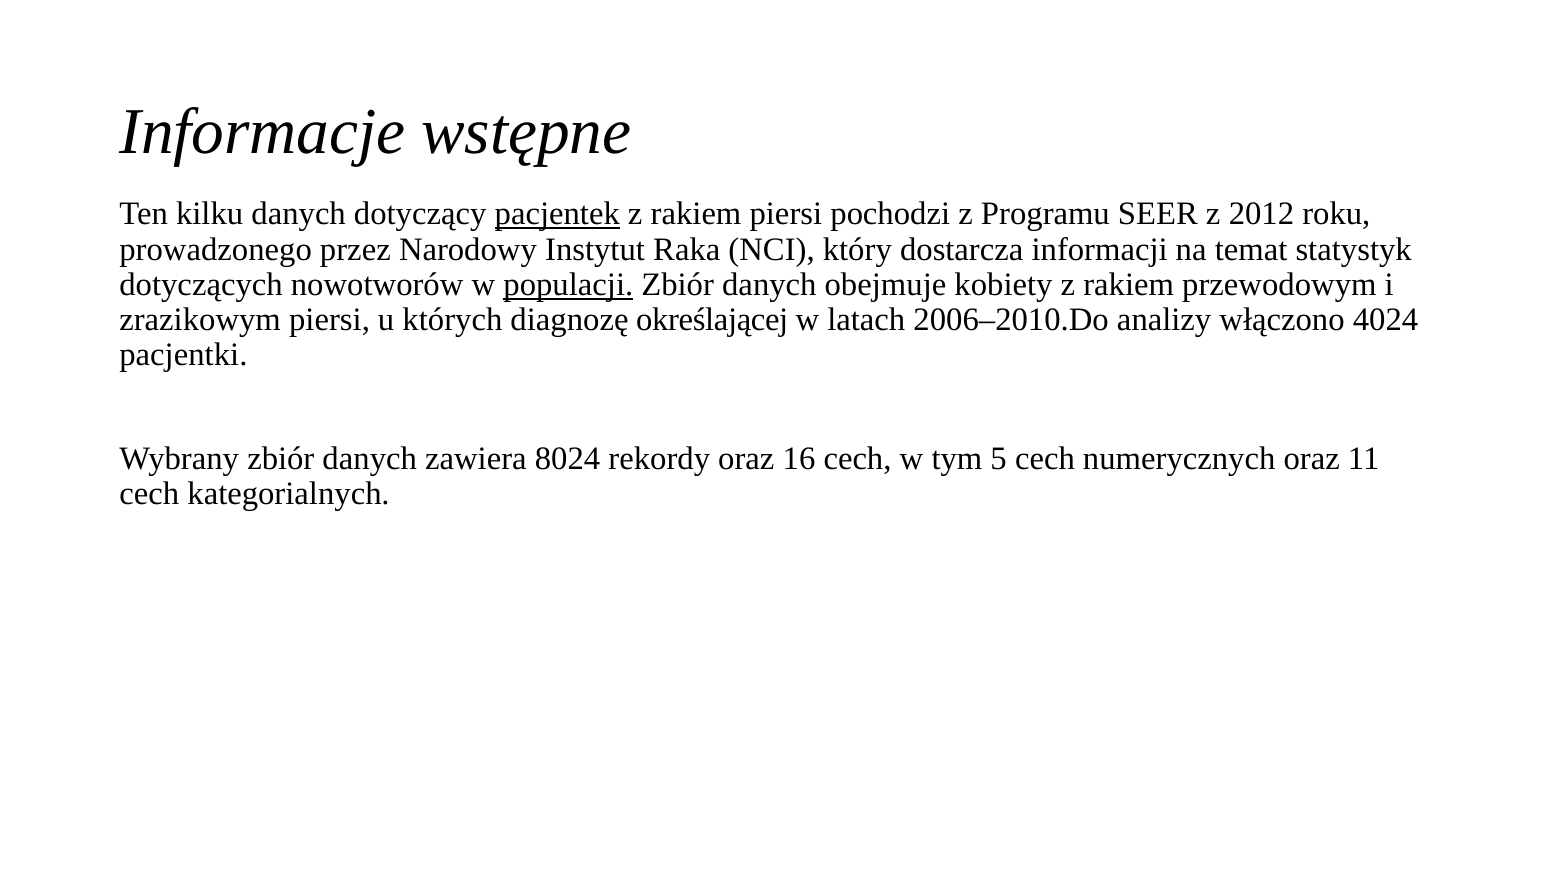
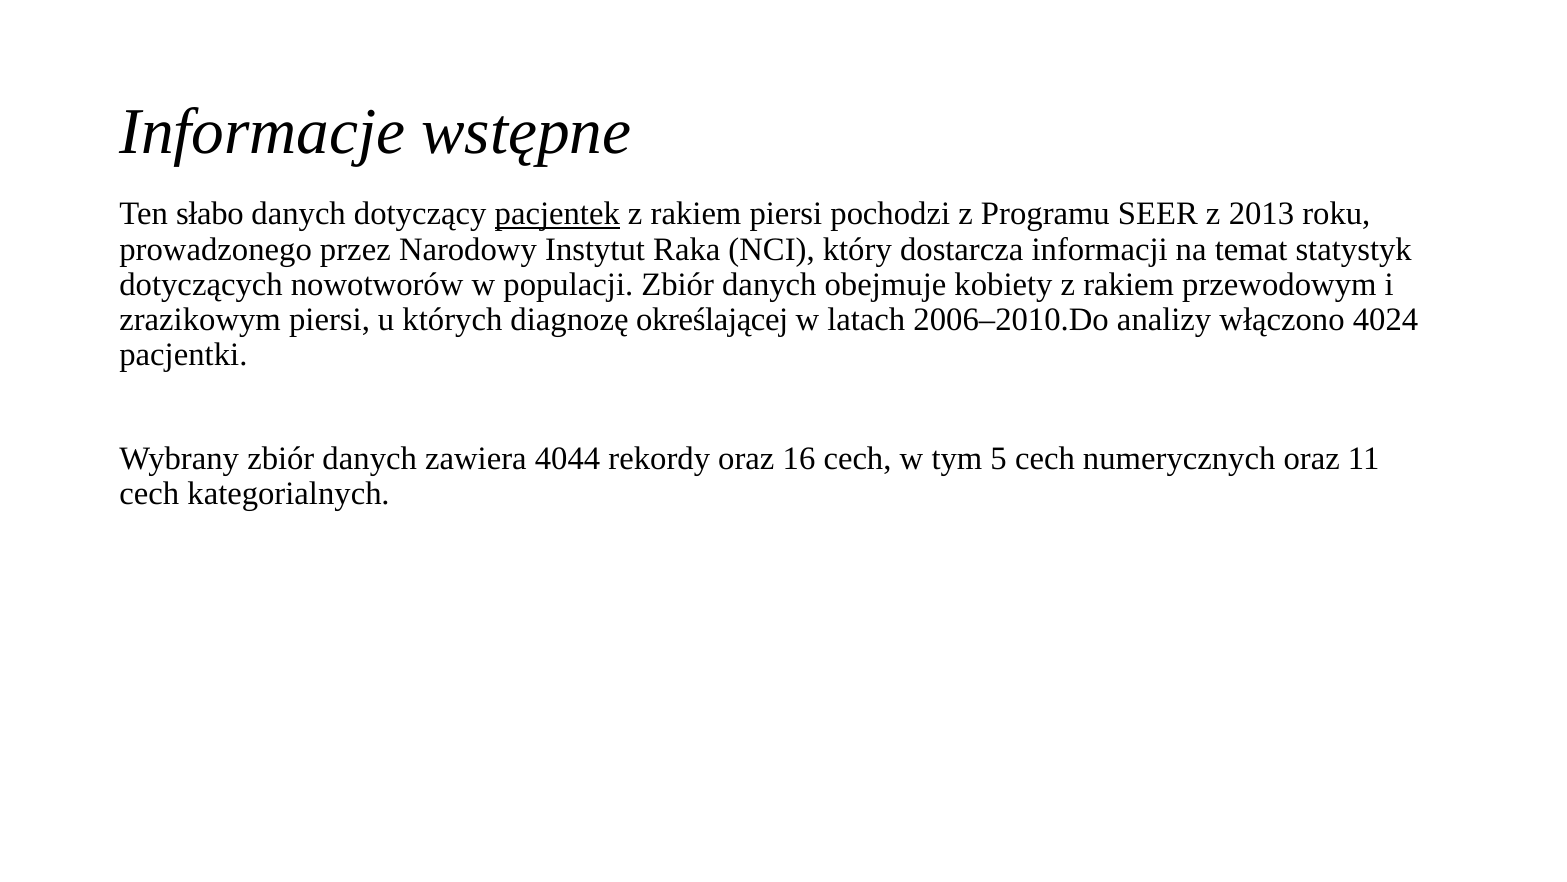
kilku: kilku -> słabo
2012: 2012 -> 2013
populacji underline: present -> none
8024: 8024 -> 4044
